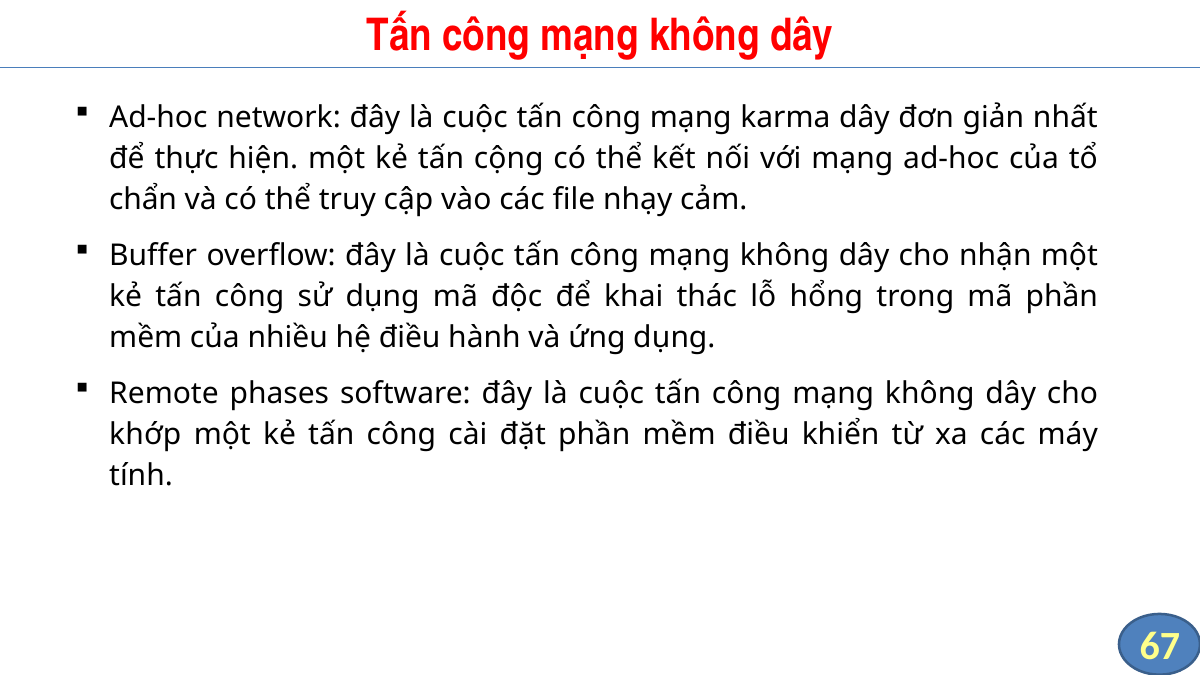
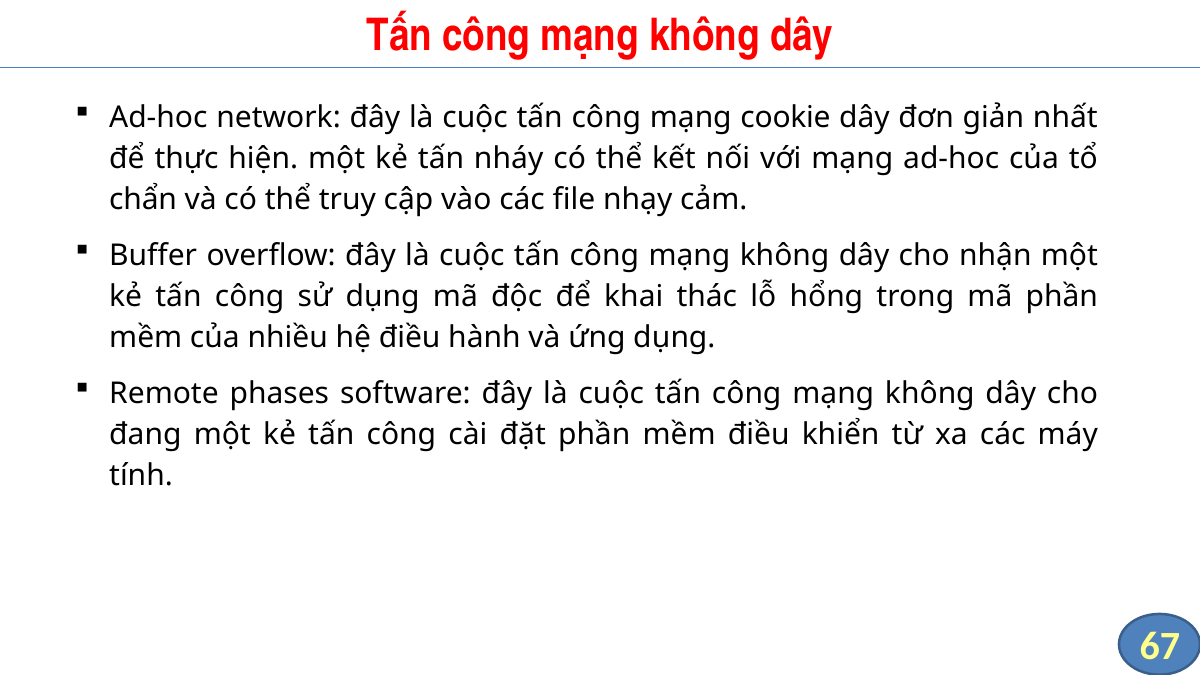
karma: karma -> cookie
cộng: cộng -> nháy
khớp: khớp -> đang
